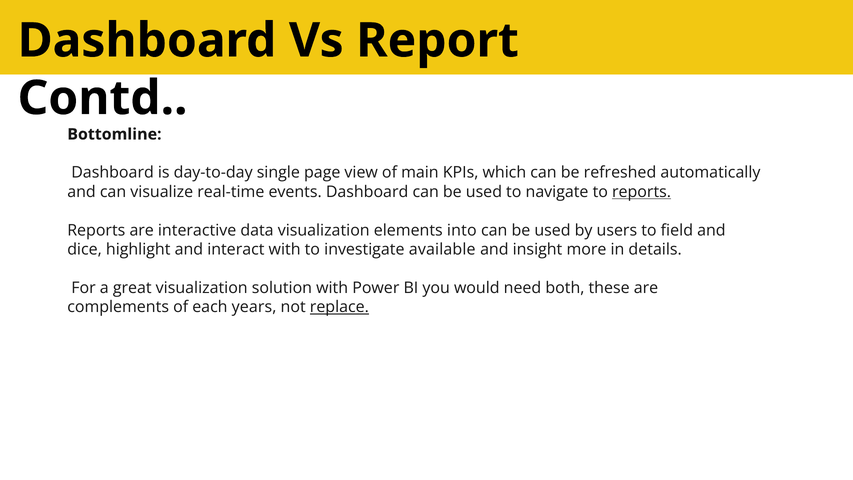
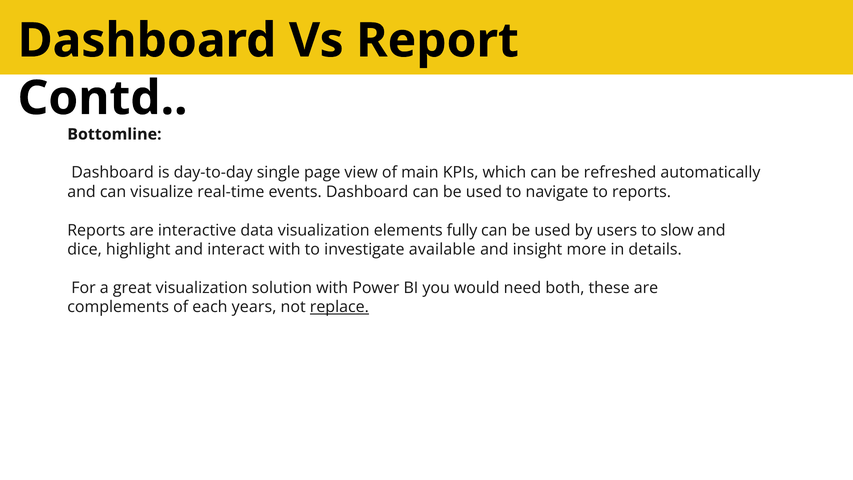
reports at (642, 192) underline: present -> none
into: into -> fully
field: field -> slow
